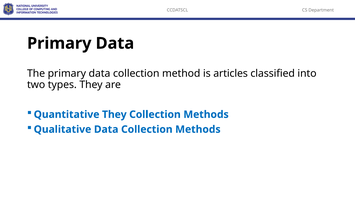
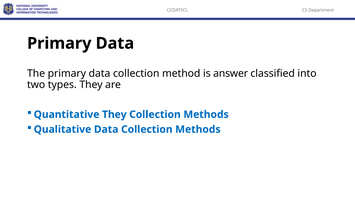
articles: articles -> answer
